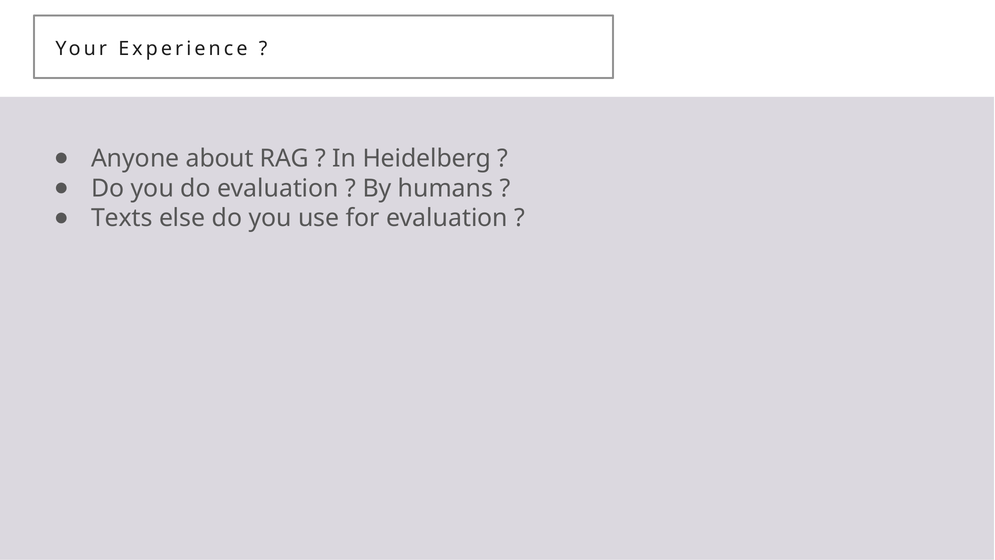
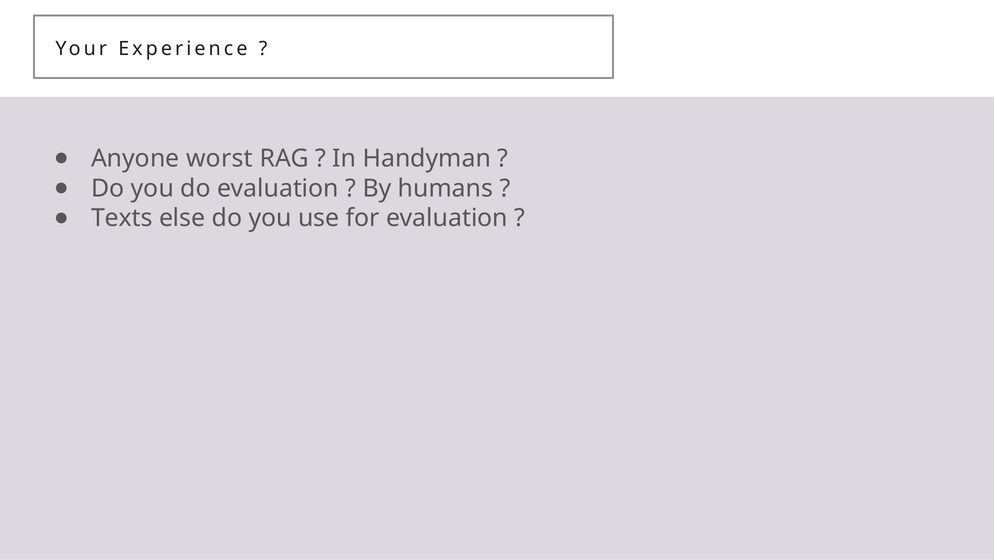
about: about -> worst
Heidelberg: Heidelberg -> Handyman
